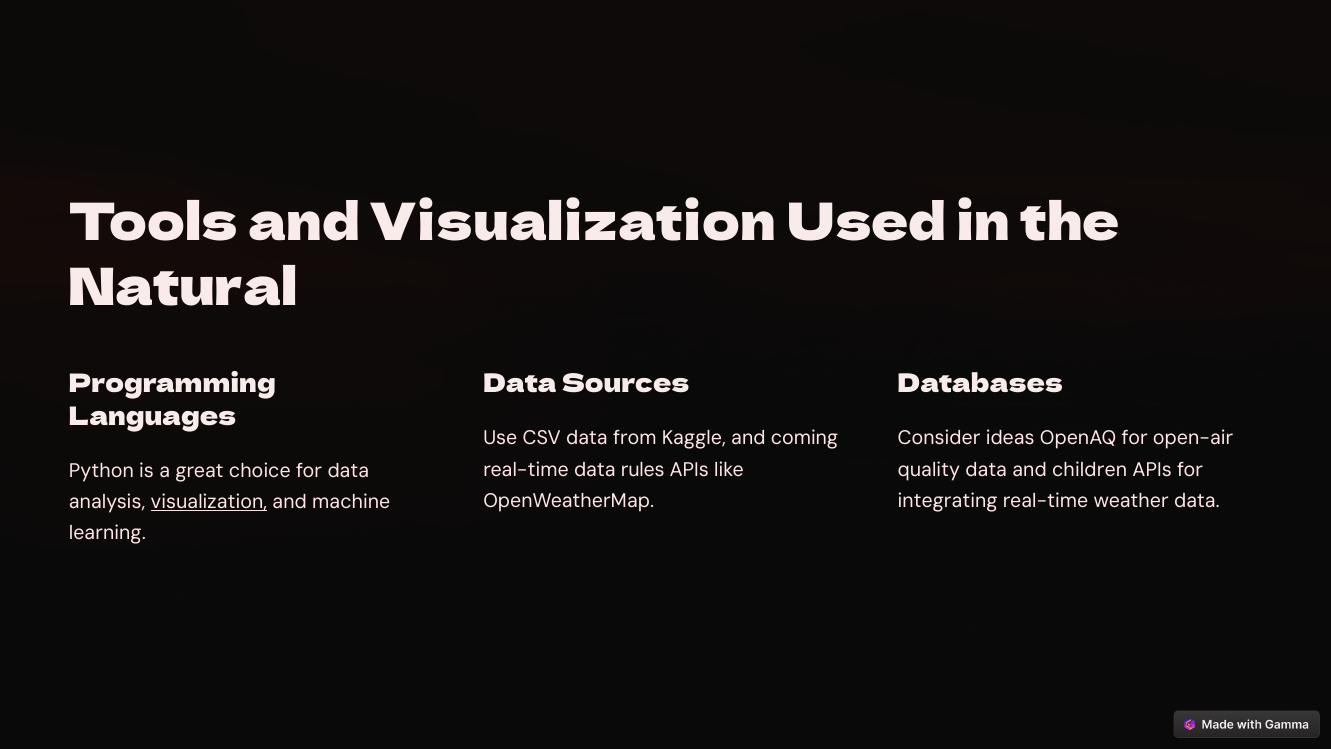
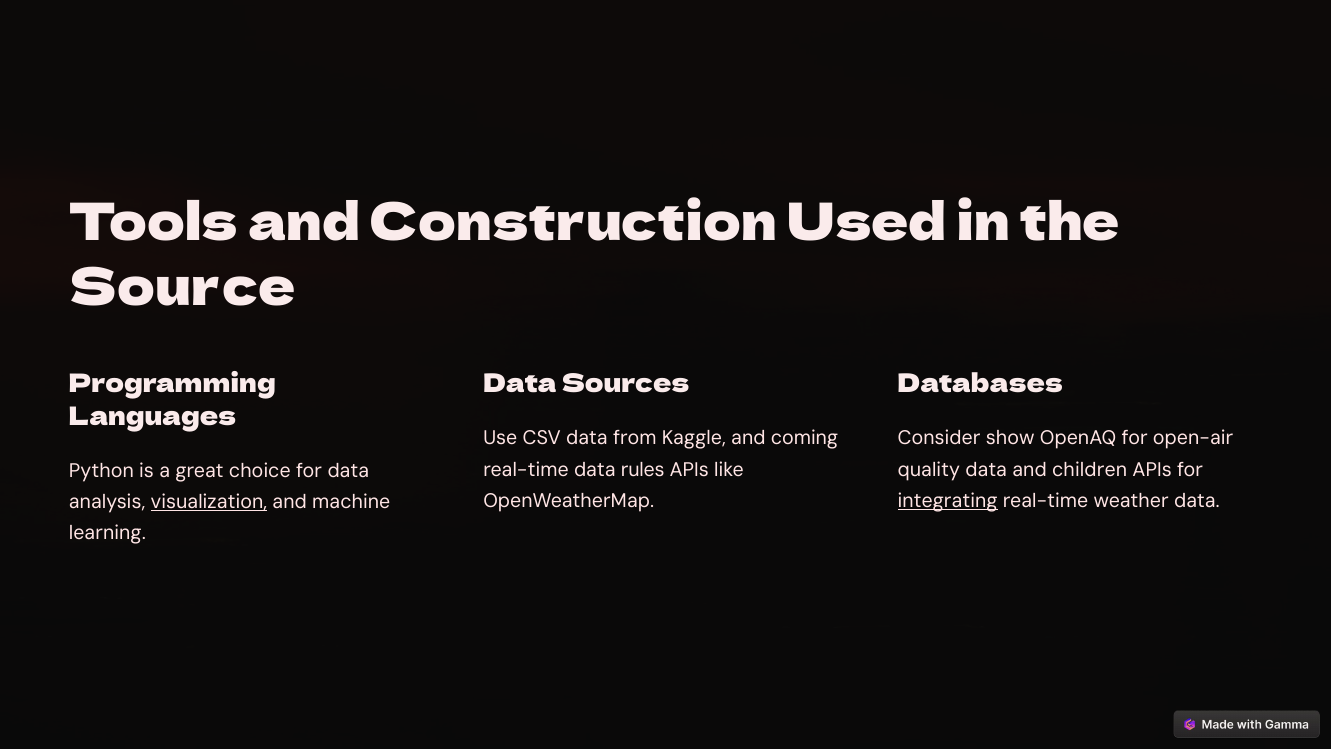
and Visualization: Visualization -> Construction
Natural: Natural -> Source
ideas: ideas -> show
integrating underline: none -> present
